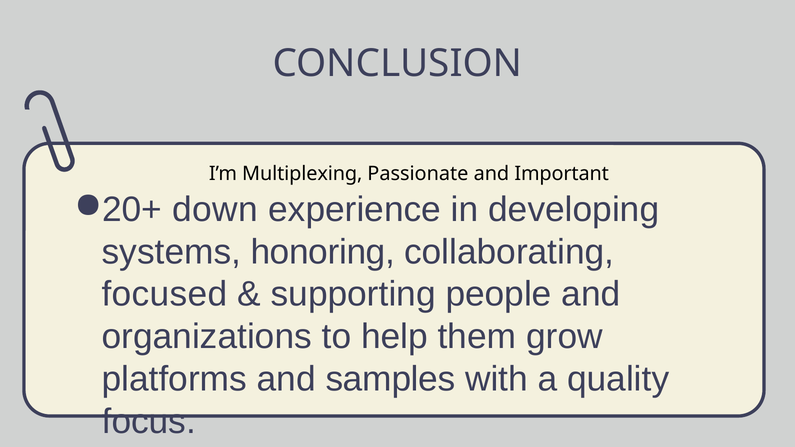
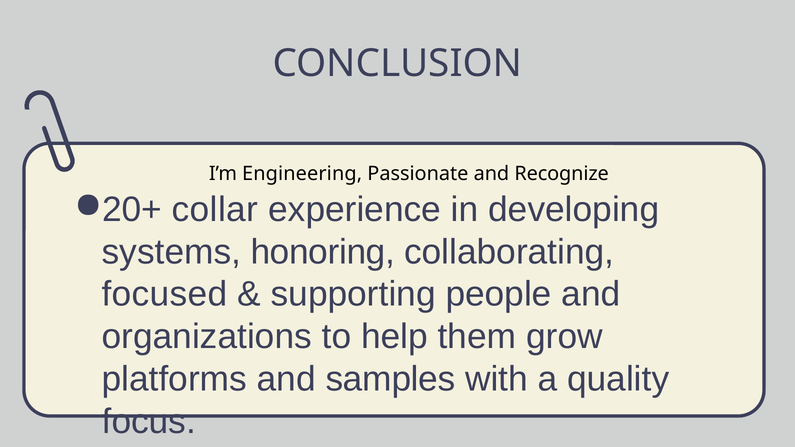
Multiplexing: Multiplexing -> Engineering
and Important: Important -> Recognize
down at (215, 210): down -> collar
